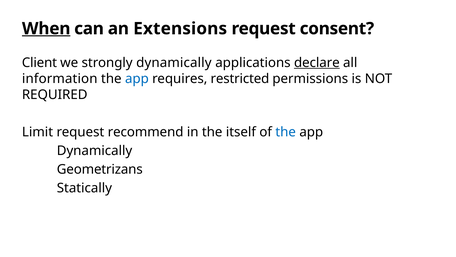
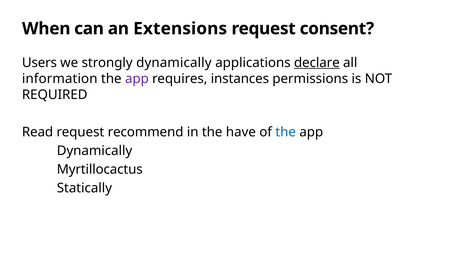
When underline: present -> none
Client: Client -> Users
app at (137, 79) colour: blue -> purple
restricted: restricted -> instances
Limit: Limit -> Read
itself: itself -> have
Geometrizans: Geometrizans -> Myrtillocactus
